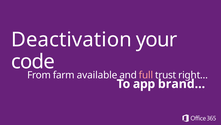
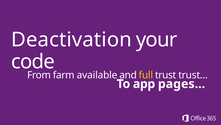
full colour: pink -> yellow
right…: right… -> trust…
brand…: brand… -> pages…
